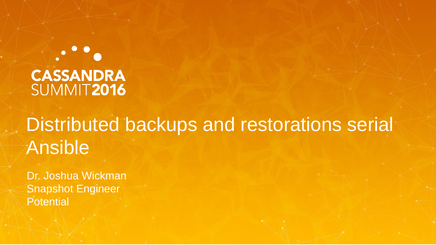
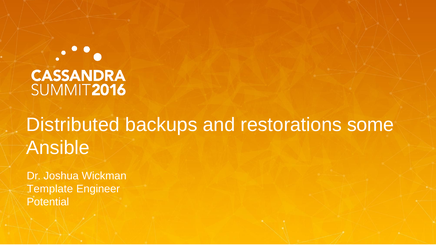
serial: serial -> some
Snapshot: Snapshot -> Template
